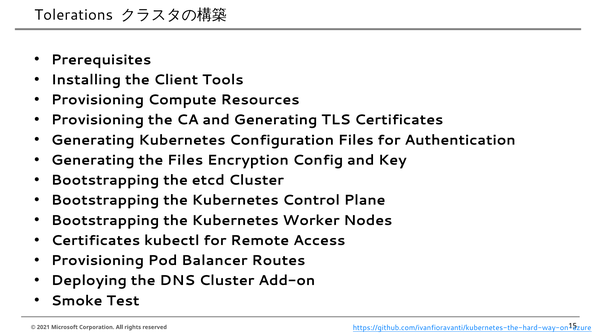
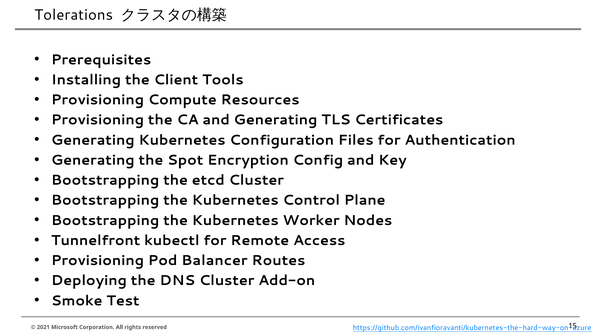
the Files: Files -> Spot
Certificates at (96, 241): Certificates -> Tunnelfront
